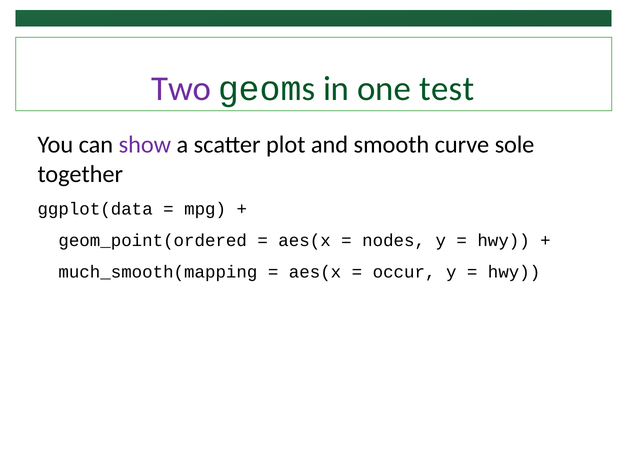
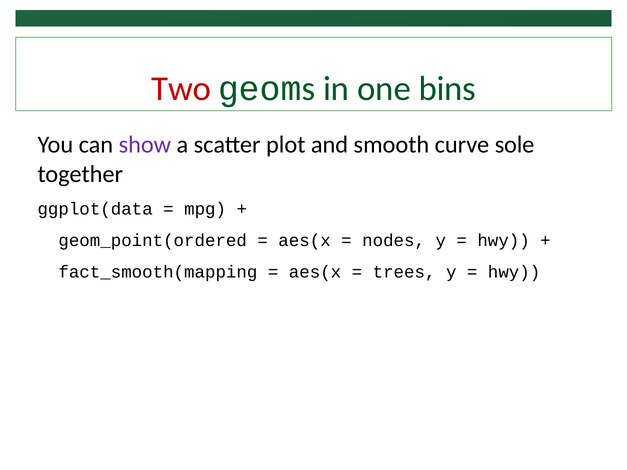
Two colour: purple -> red
test: test -> bins
much_smooth(mapping: much_smooth(mapping -> fact_smooth(mapping
occur: occur -> trees
